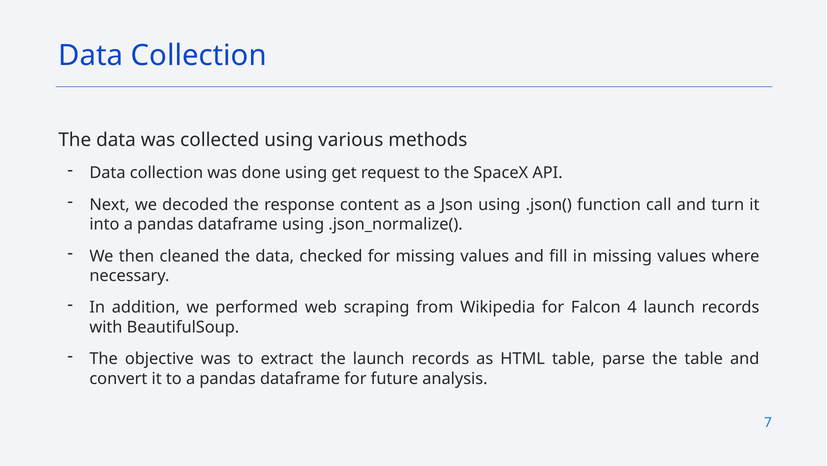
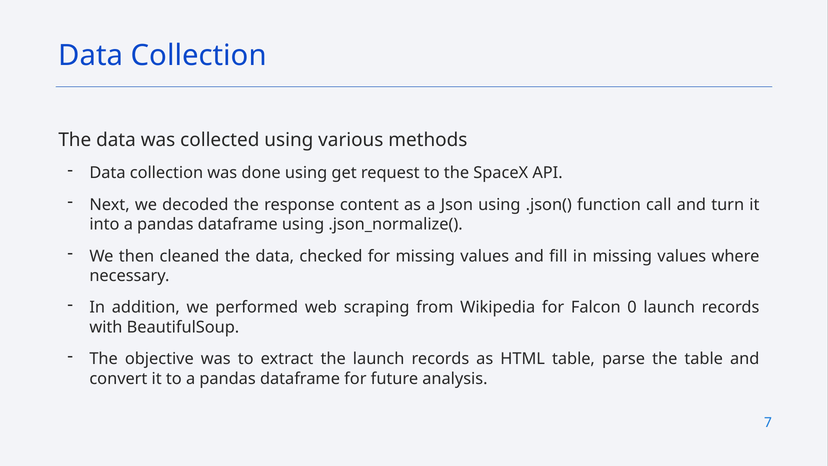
4: 4 -> 0
